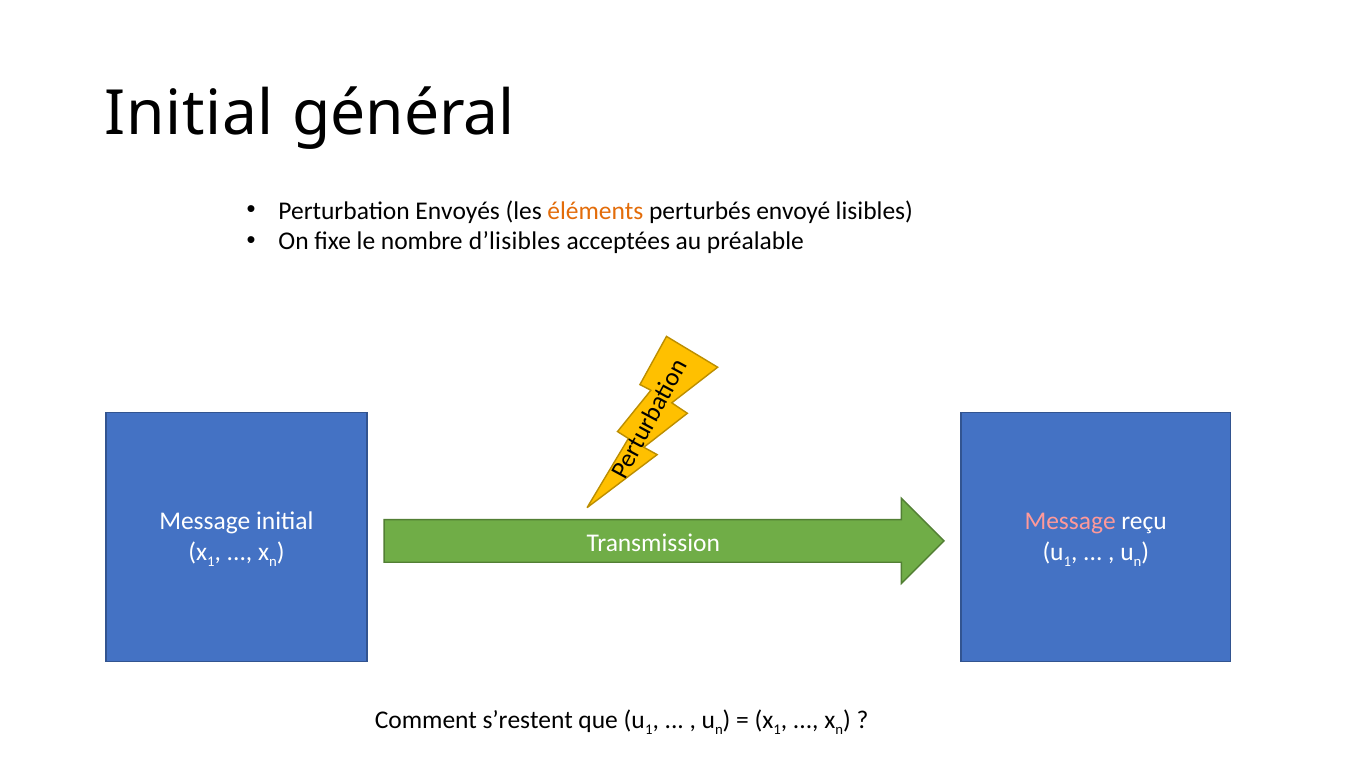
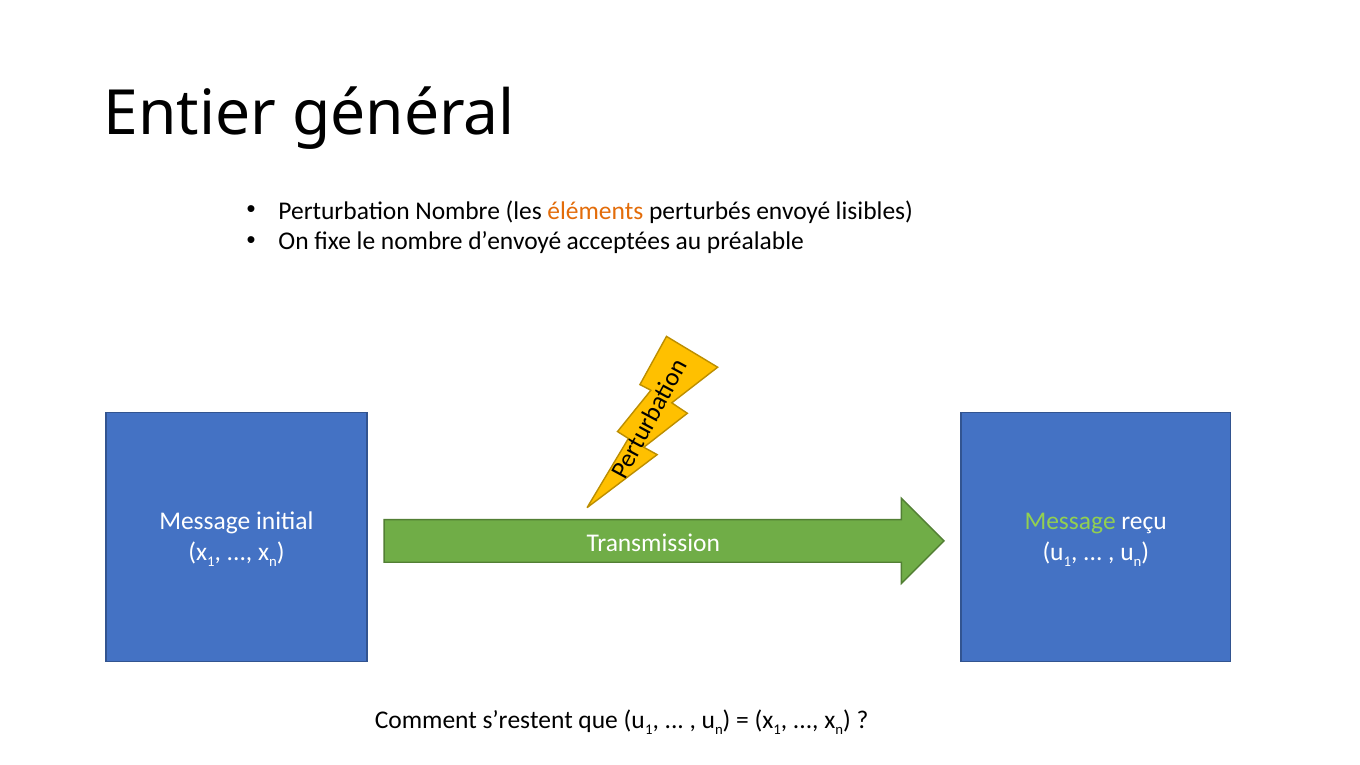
Initial at (189, 114): Initial -> Entier
Perturbation Envoyés: Envoyés -> Nombre
d’lisibles: d’lisibles -> d’envoyé
Message at (1070, 521) colour: pink -> light green
